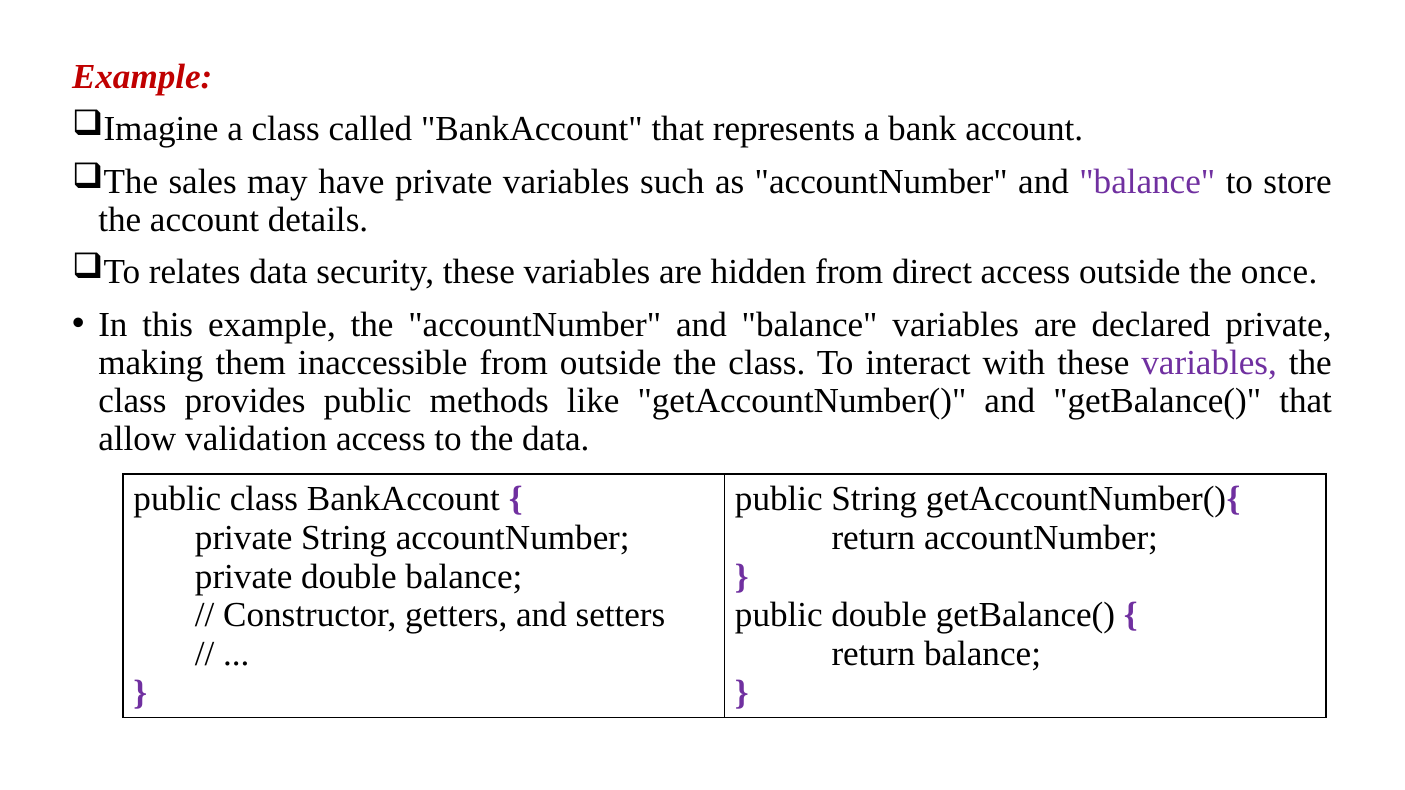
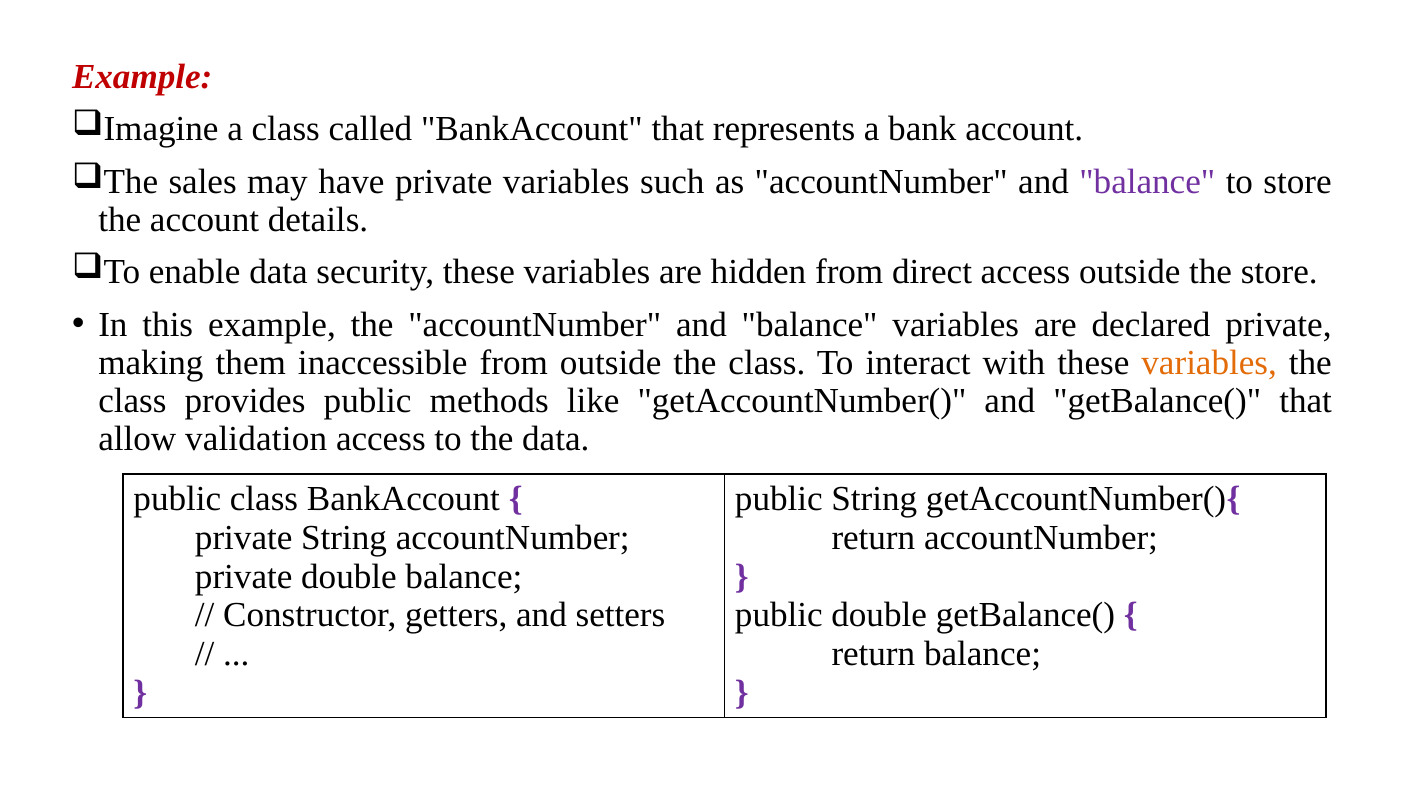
relates: relates -> enable
the once: once -> store
variables at (1209, 363) colour: purple -> orange
